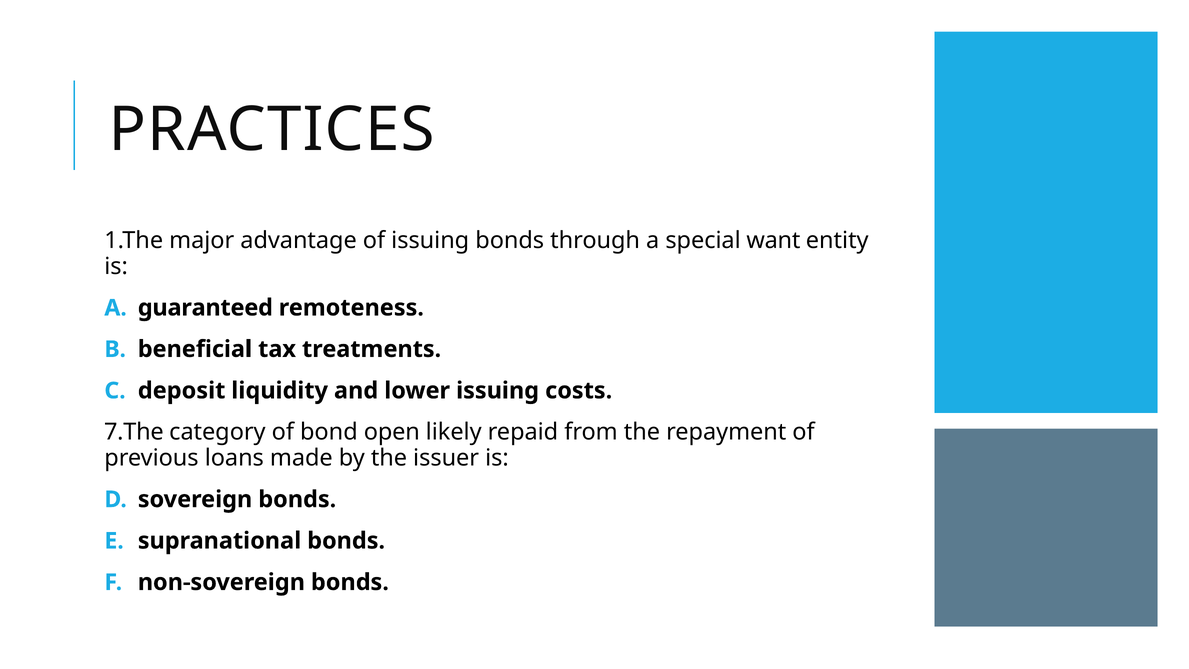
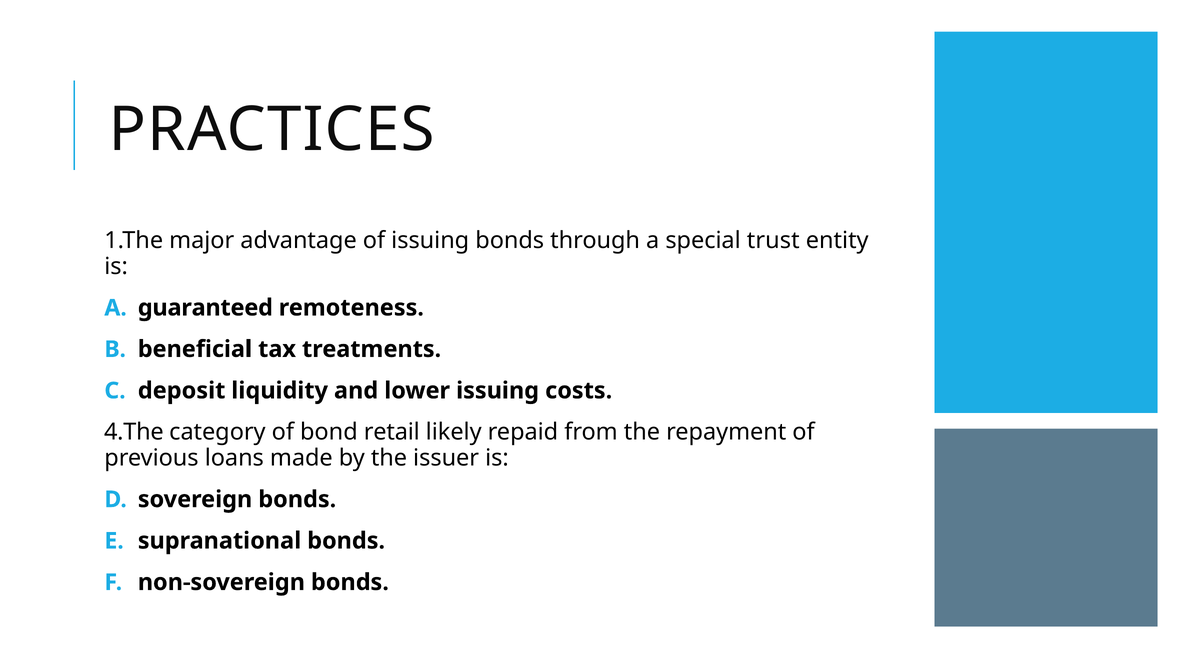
want: want -> trust
7.The: 7.The -> 4.The
open: open -> retail
